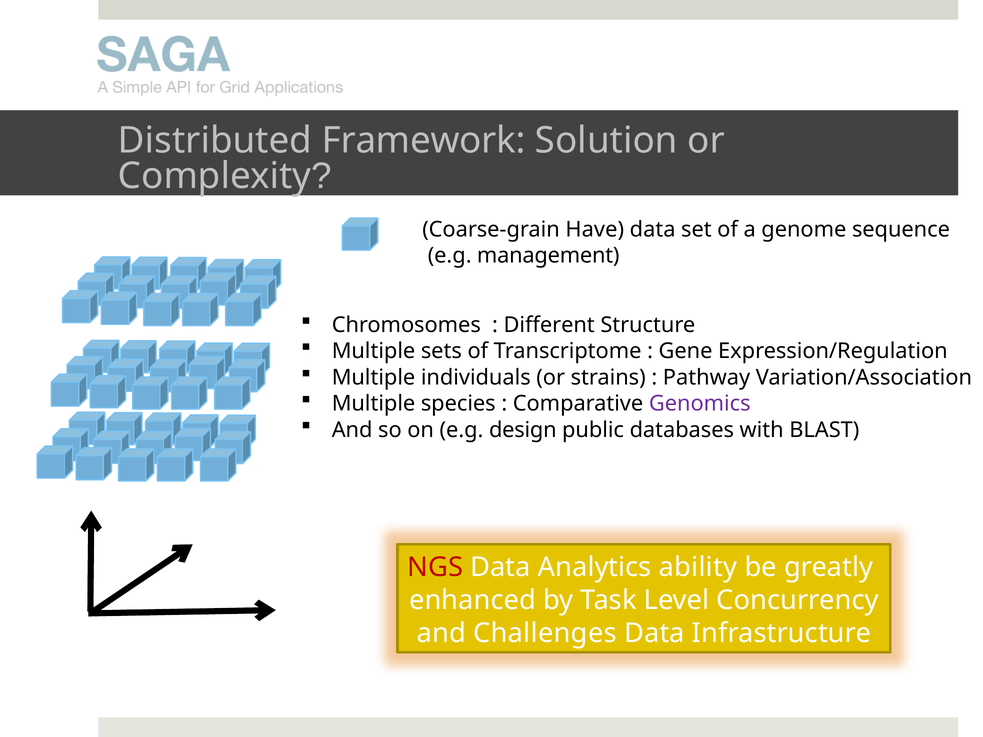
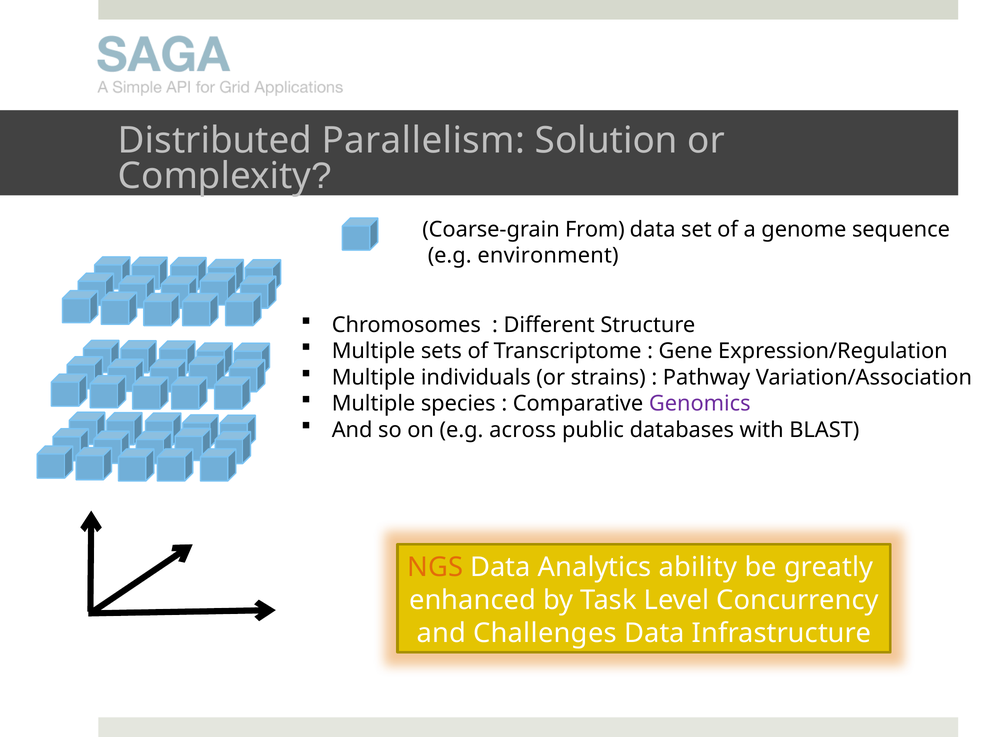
Framework: Framework -> Parallelism
Have: Have -> From
management: management -> environment
design: design -> across
NGS colour: red -> orange
